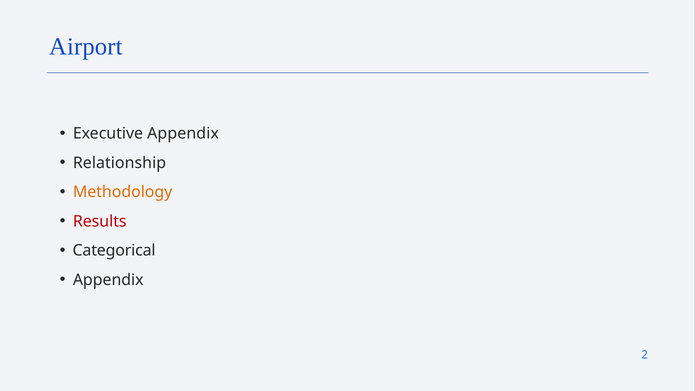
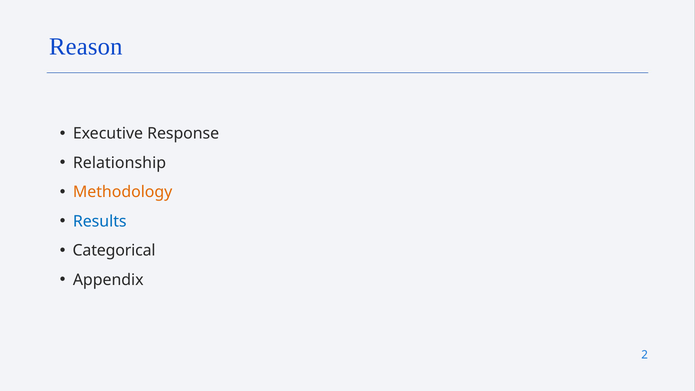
Airport: Airport -> Reason
Executive Appendix: Appendix -> Response
Results colour: red -> blue
